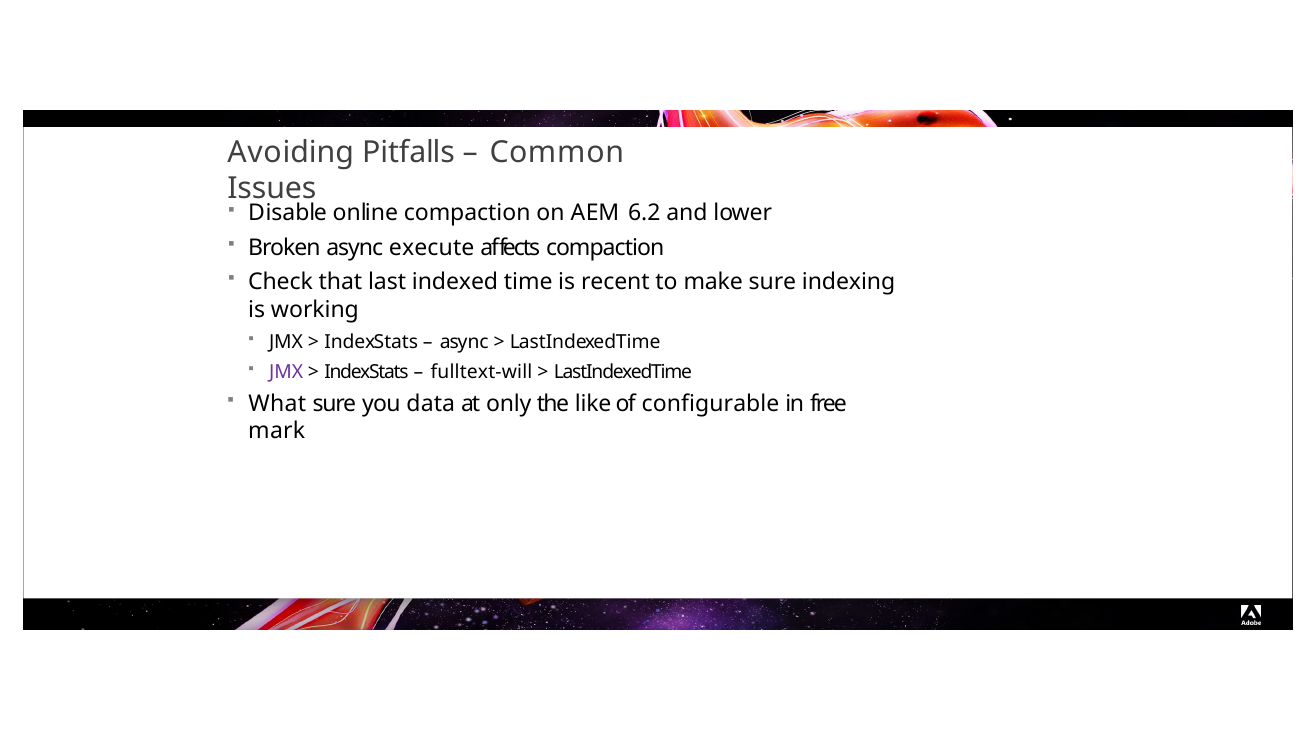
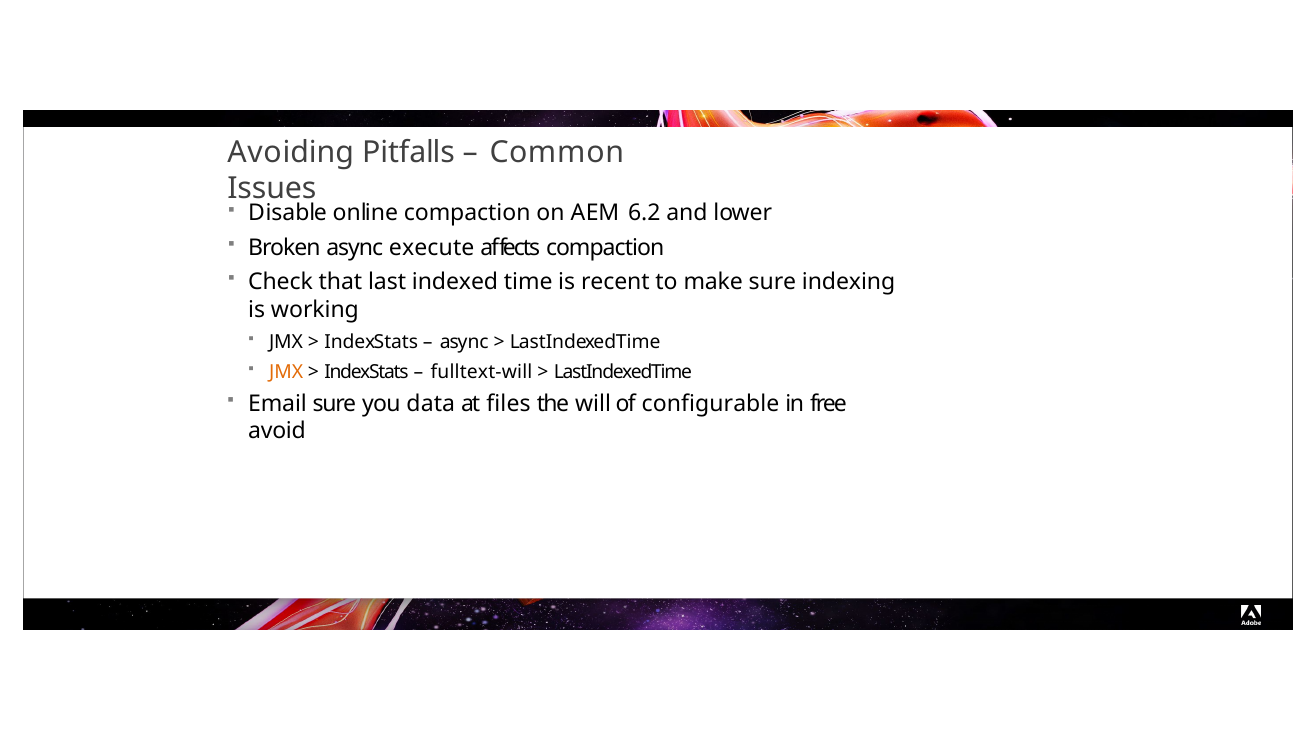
JMX at (286, 372) colour: purple -> orange
What: What -> Email
only: only -> files
like: like -> will
mark: mark -> avoid
